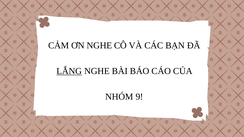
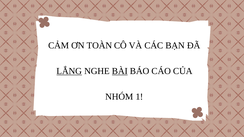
ƠN NGHE: NGHE -> TOÀN
BÀI underline: none -> present
9: 9 -> 1
